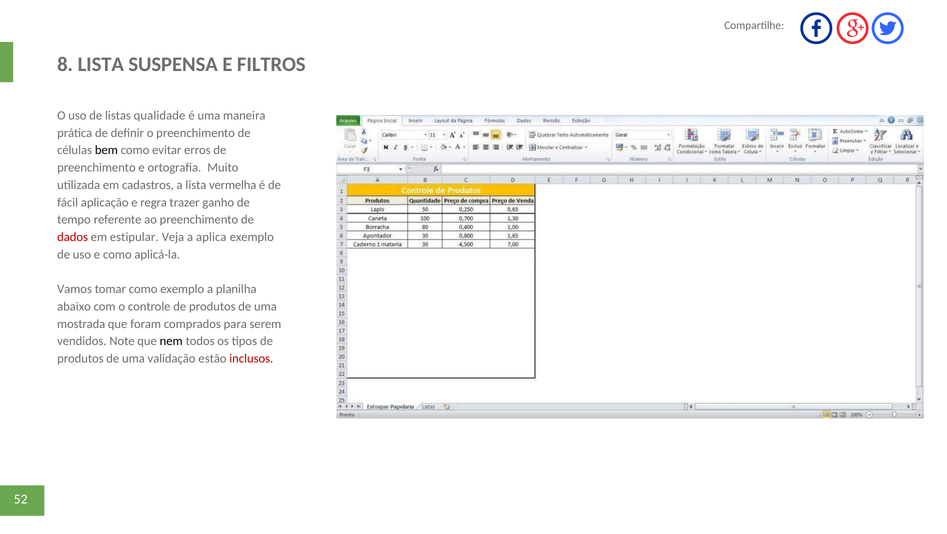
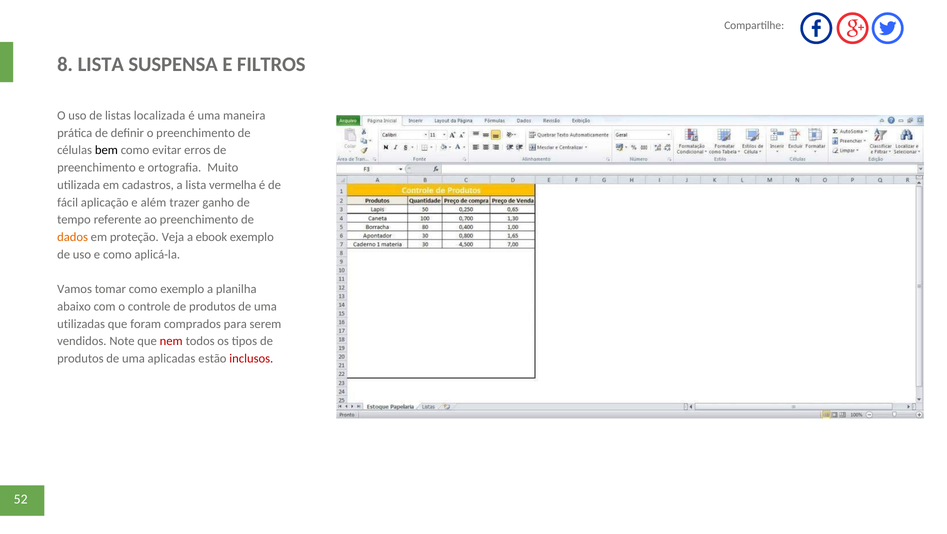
qualidade: qualidade -> localizada
regra: regra -> além
dados colour: red -> orange
estipular: estipular -> proteção
aplica: aplica -> ebook
mostrada: mostrada -> utilizadas
nem colour: black -> red
validação: validação -> aplicadas
